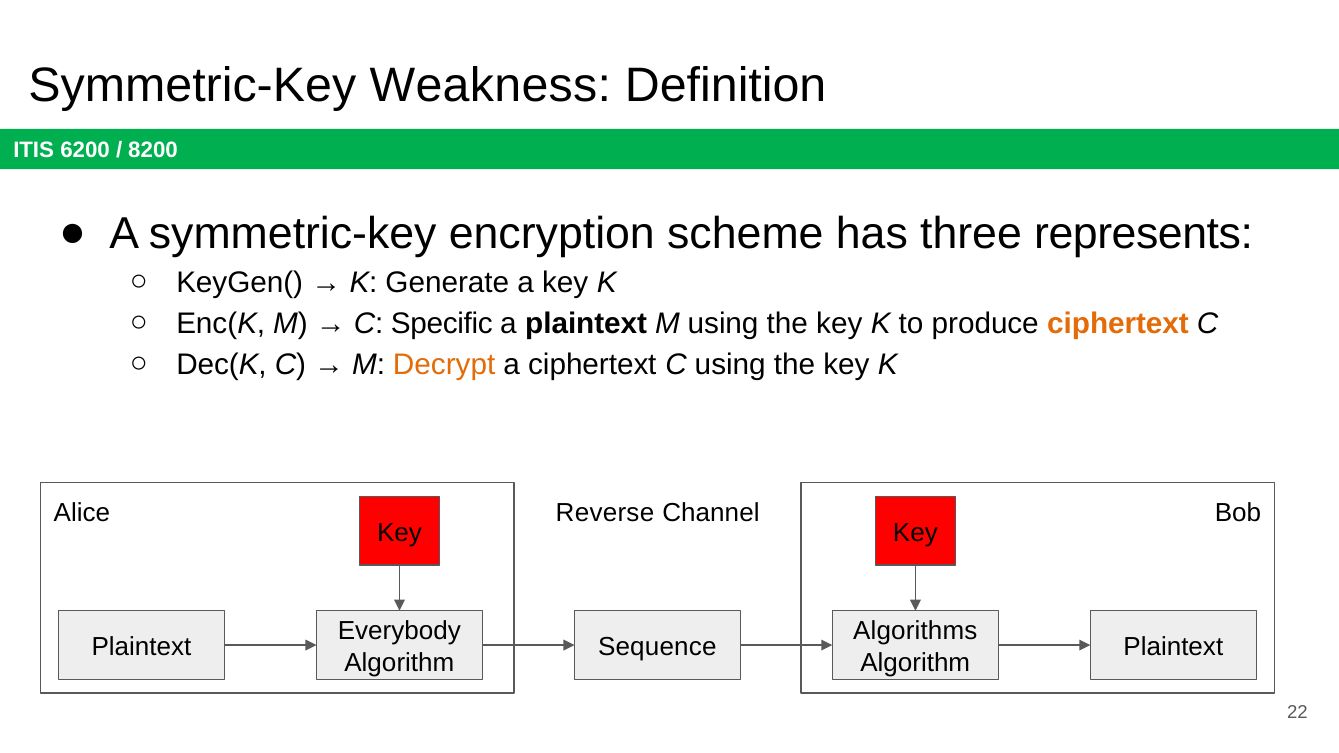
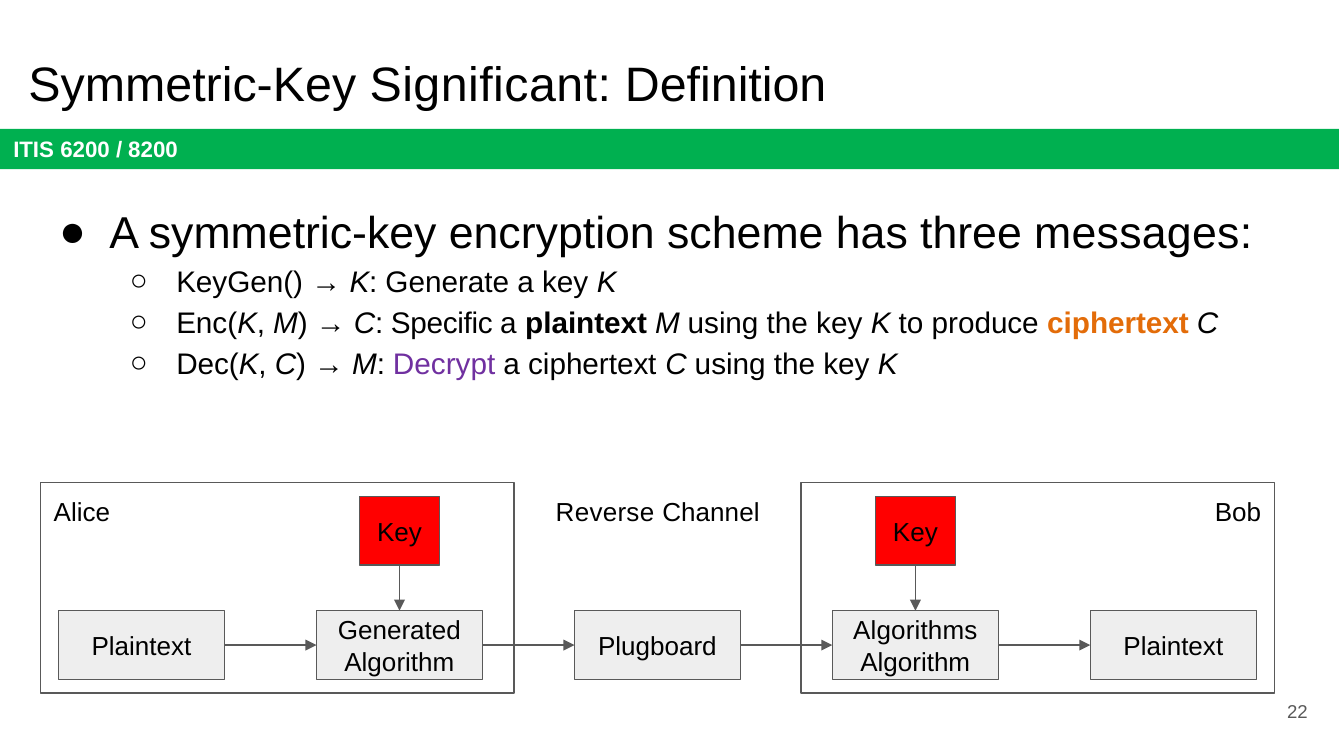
Weakness: Weakness -> Significant
represents: represents -> messages
Decrypt colour: orange -> purple
Everybody: Everybody -> Generated
Sequence: Sequence -> Plugboard
